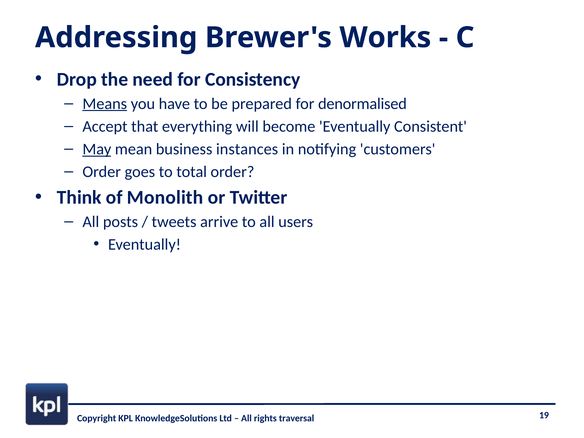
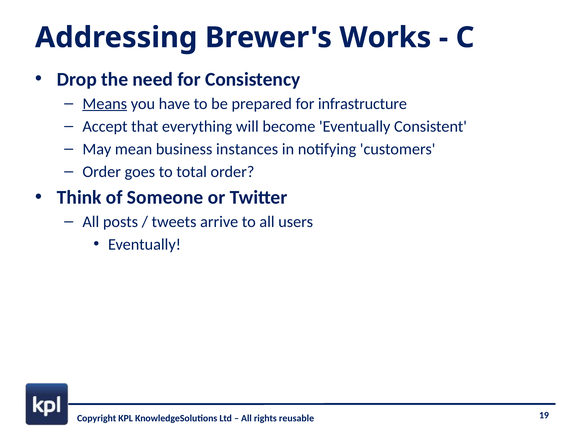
denormalised: denormalised -> infrastructure
May underline: present -> none
Monolith: Monolith -> Someone
traversal: traversal -> reusable
